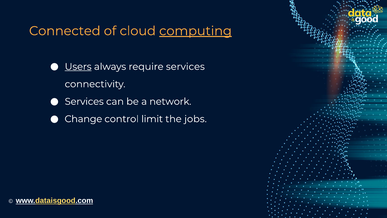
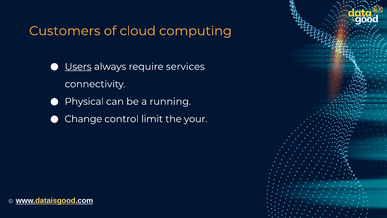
Connected: Connected -> Customers
computing underline: present -> none
Services at (84, 101): Services -> Physical
network: network -> running
jobs: jobs -> your
